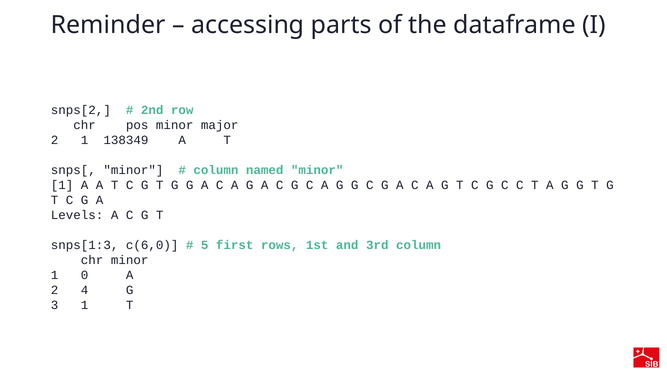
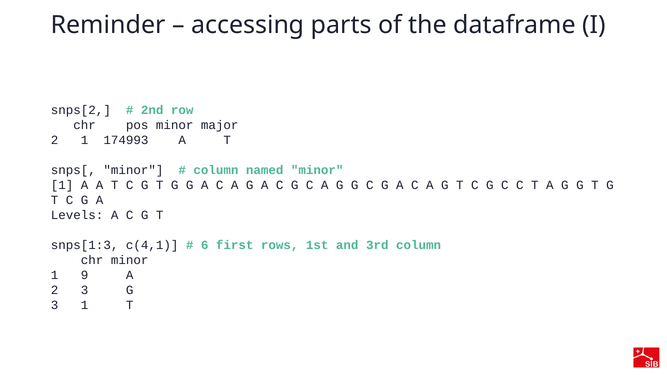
138349: 138349 -> 174993
c(6,0: c(6,0 -> c(4,1
5: 5 -> 6
0: 0 -> 9
2 4: 4 -> 3
